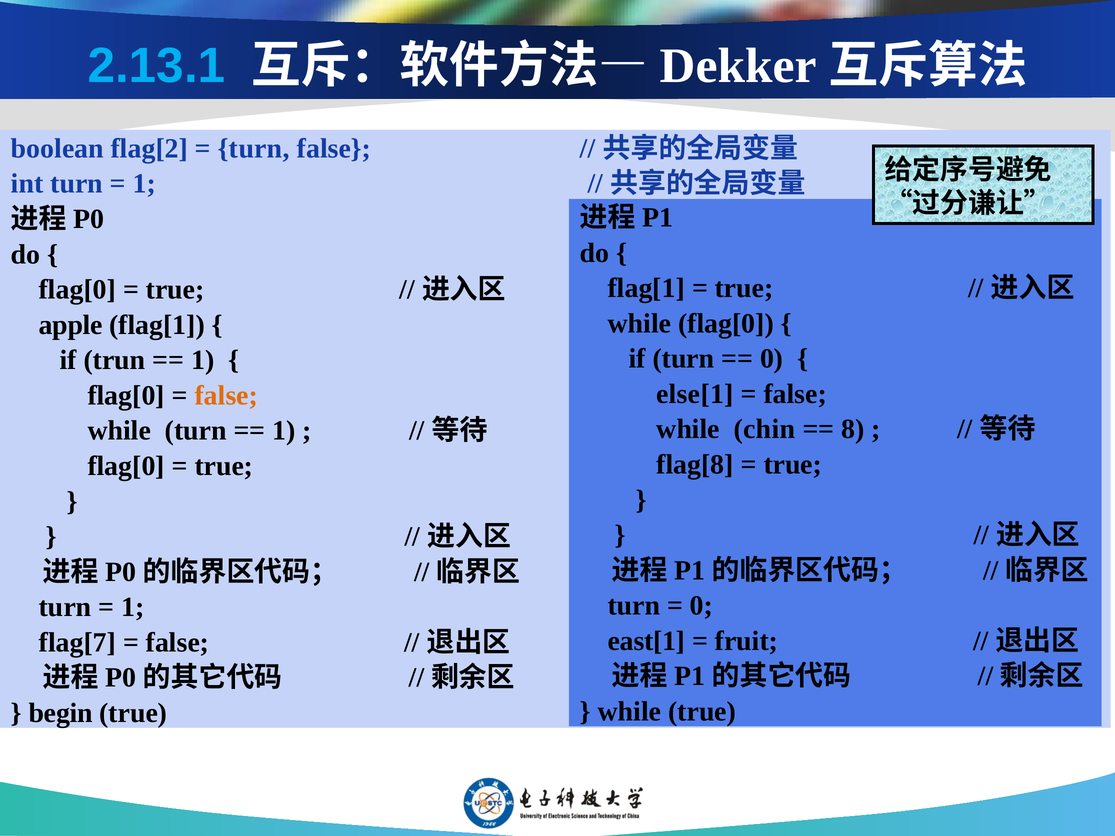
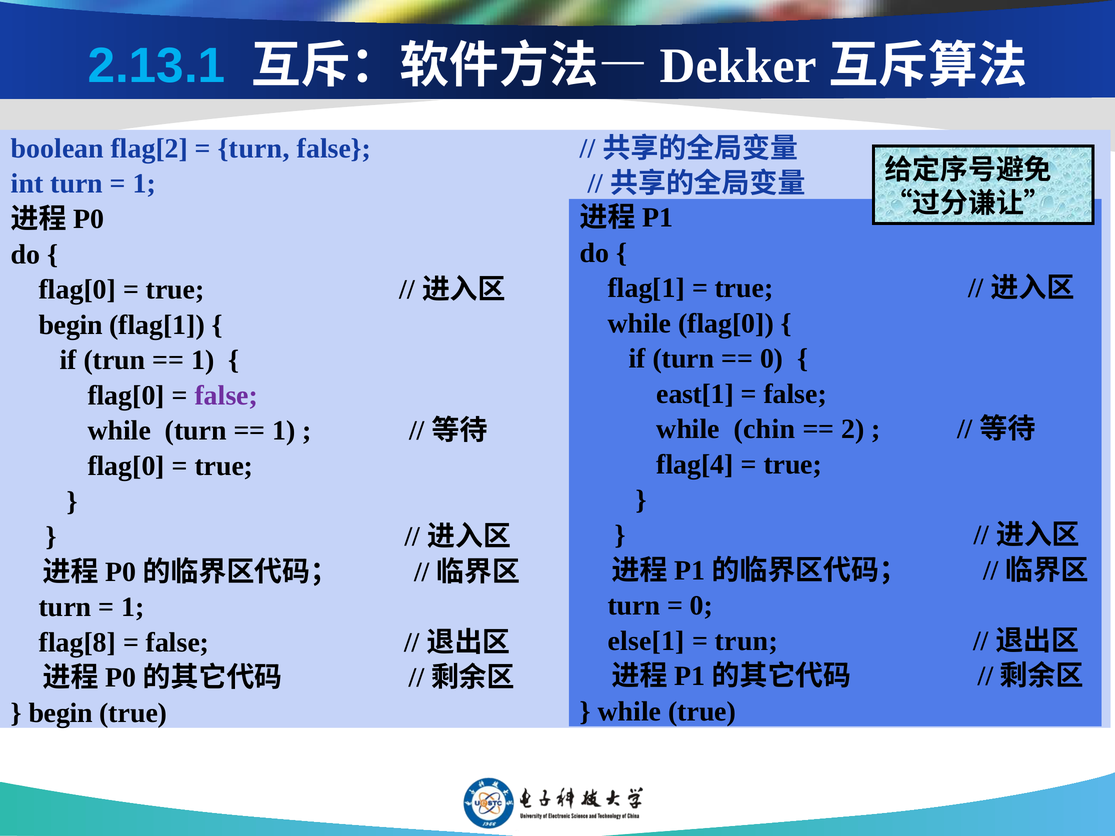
apple at (71, 325): apple -> begin
else[1: else[1 -> east[1
false at (226, 396) colour: orange -> purple
8: 8 -> 2
flag[8: flag[8 -> flag[4
east[1: east[1 -> else[1
fruit at (747, 641): fruit -> trun
flag[7: flag[7 -> flag[8
